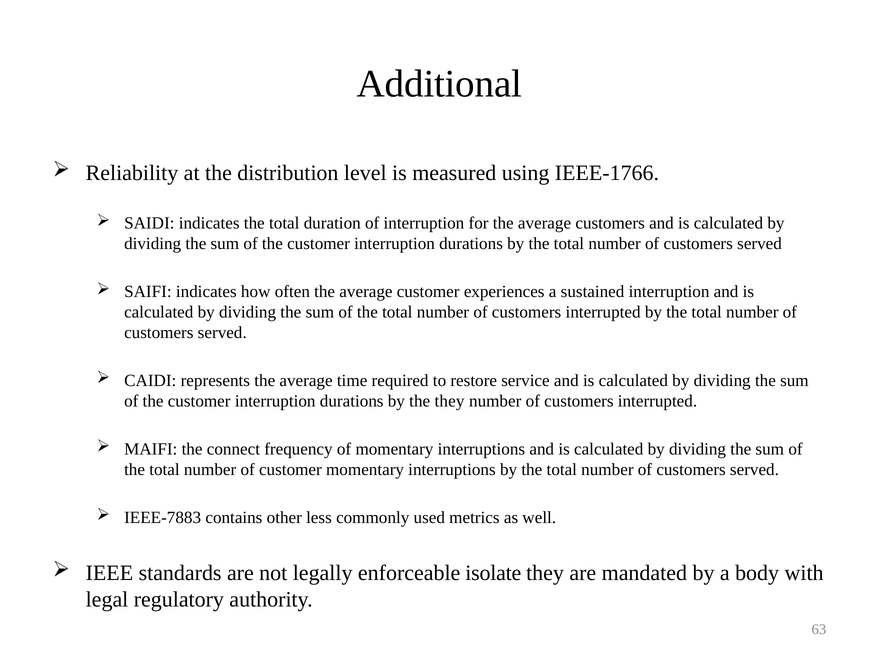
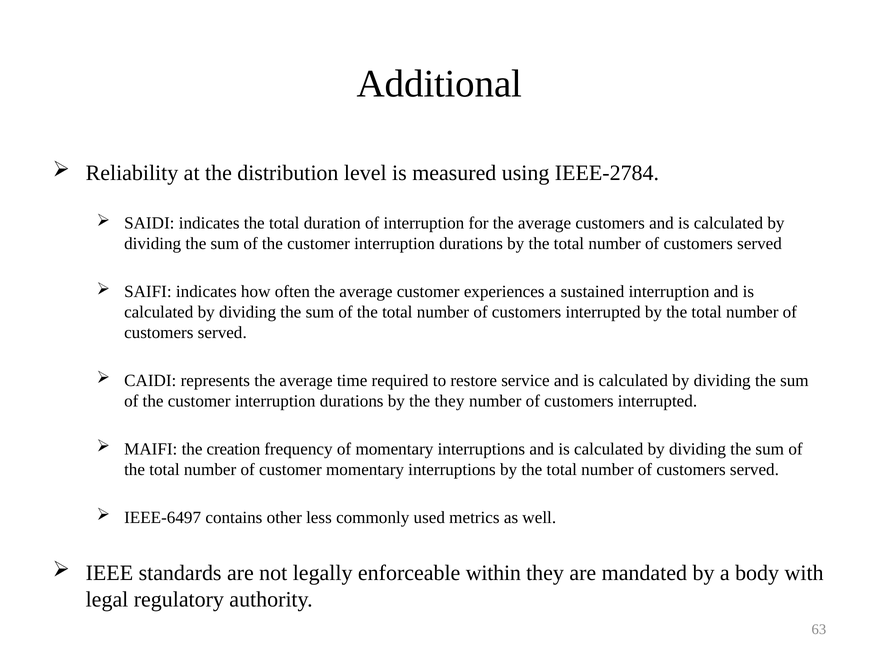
IEEE-1766: IEEE-1766 -> IEEE-2784
connect: connect -> creation
IEEE-7883: IEEE-7883 -> IEEE-6497
isolate: isolate -> within
